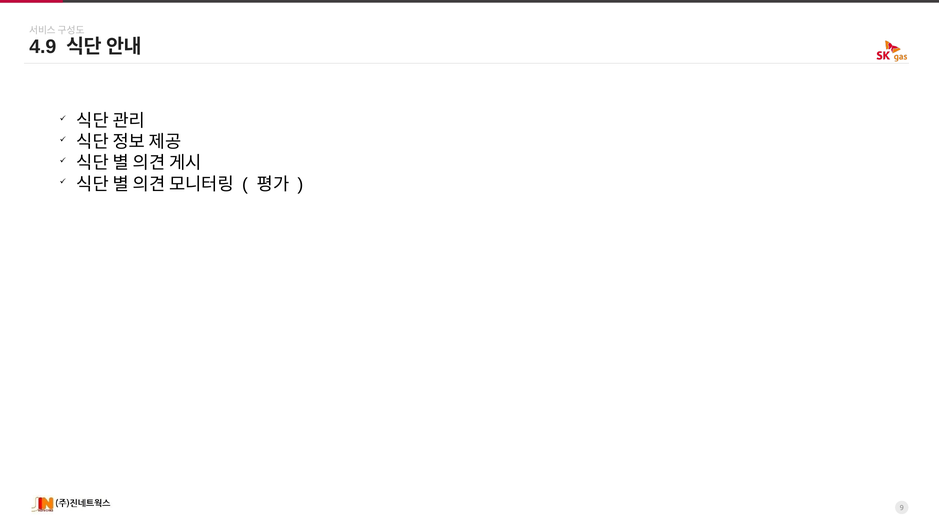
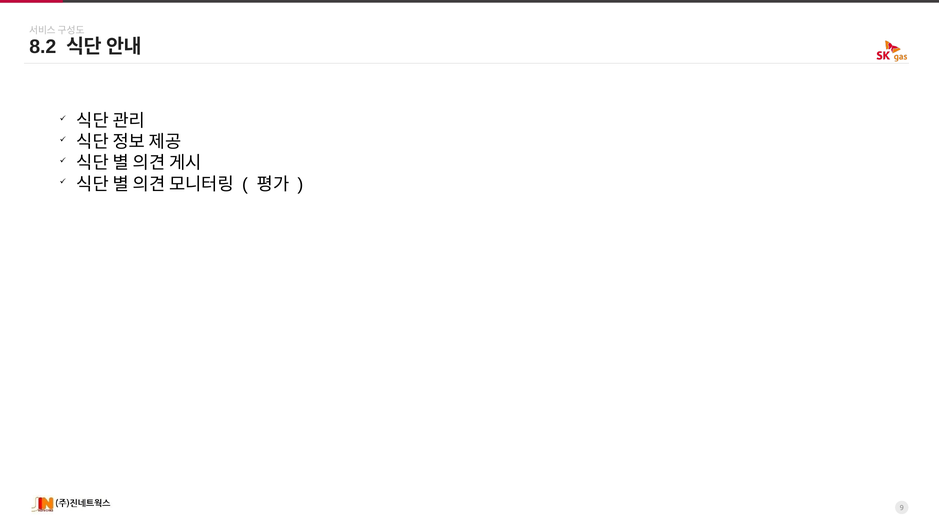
4.9: 4.9 -> 8.2
